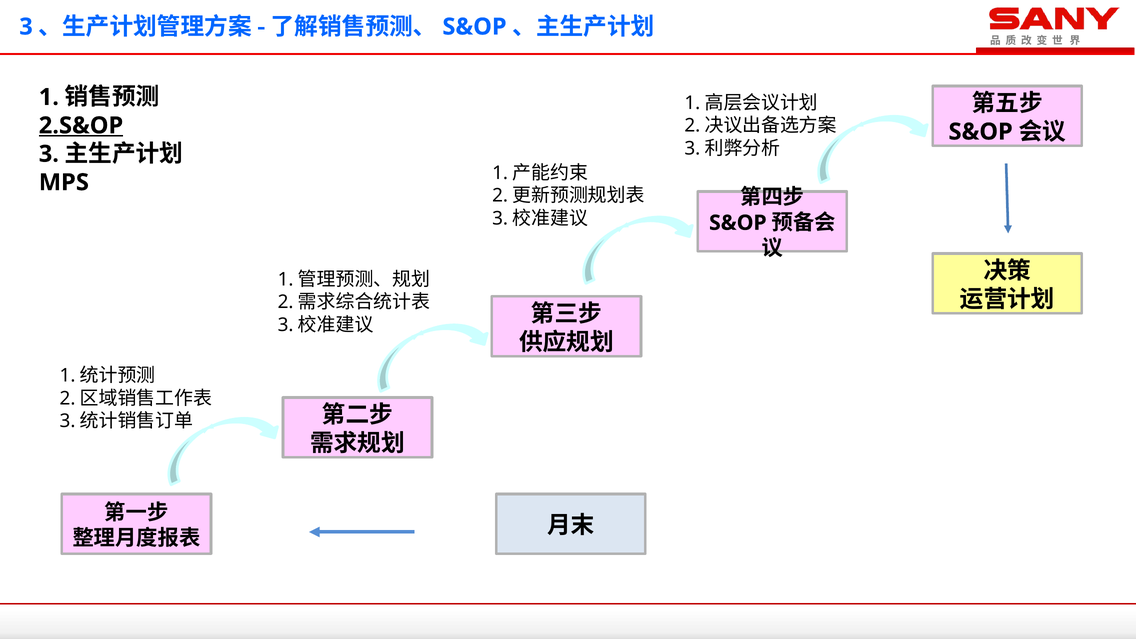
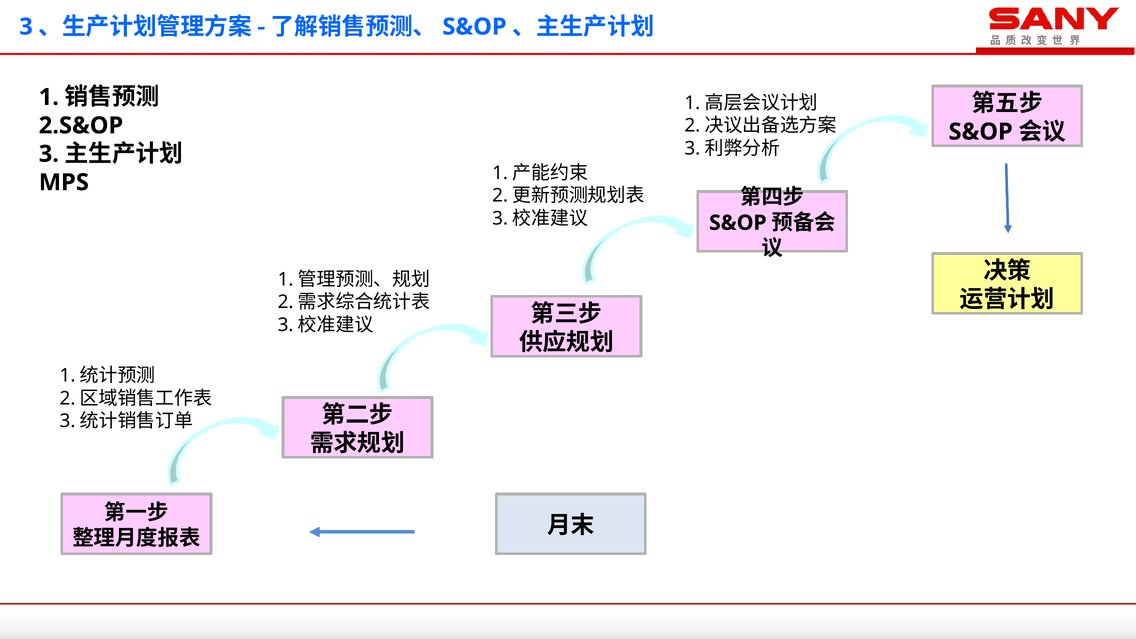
2.S&OP underline: present -> none
